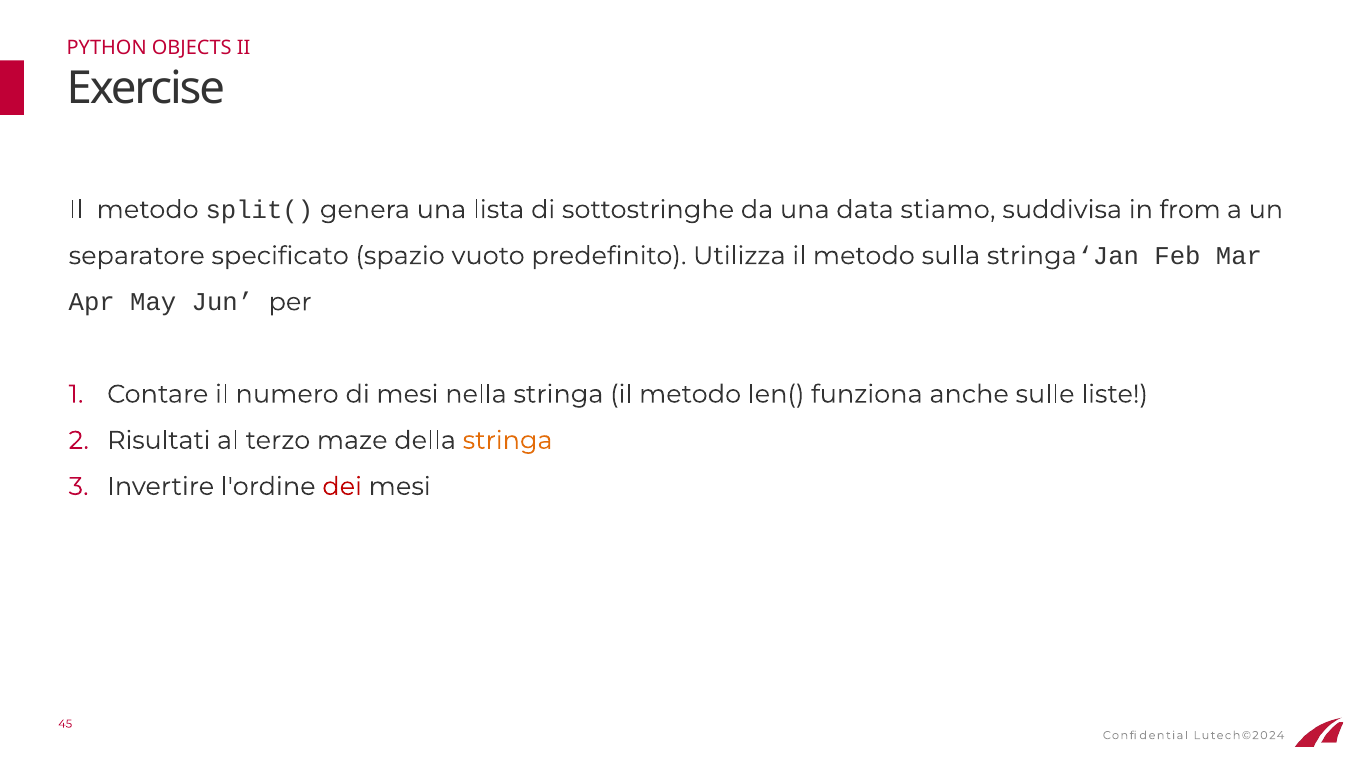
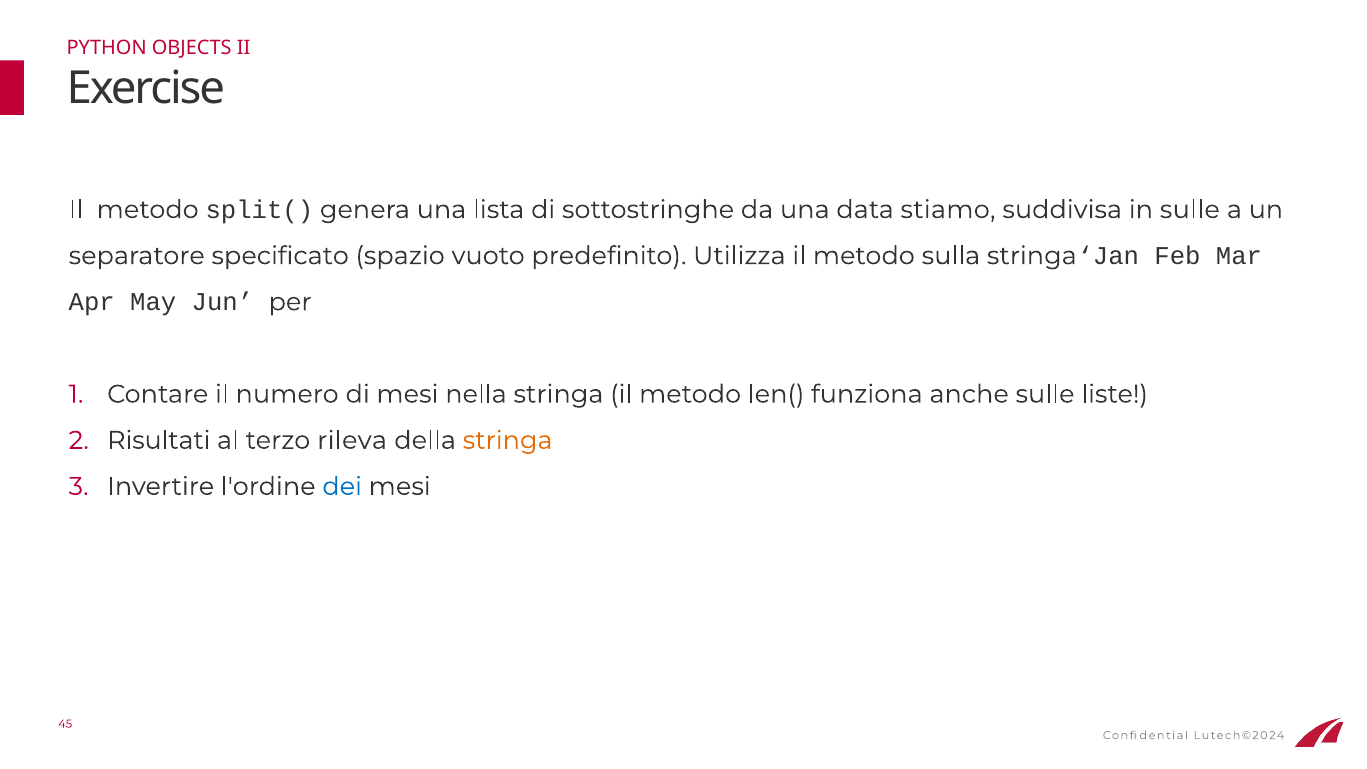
in from: from -> sulle
maze: maze -> rileva
dei colour: red -> blue
